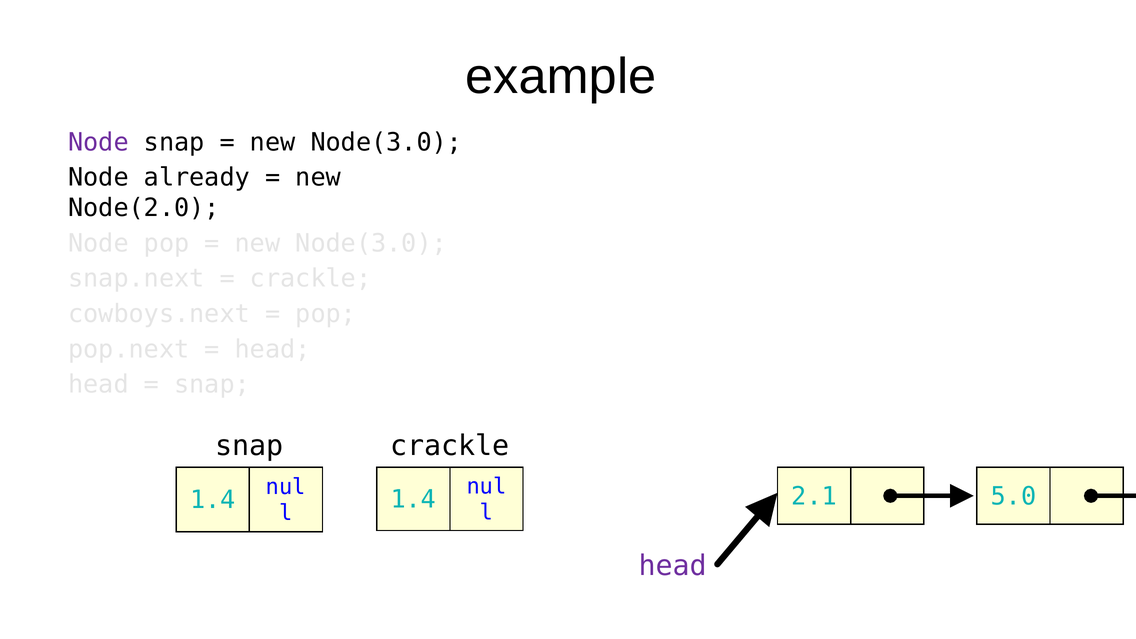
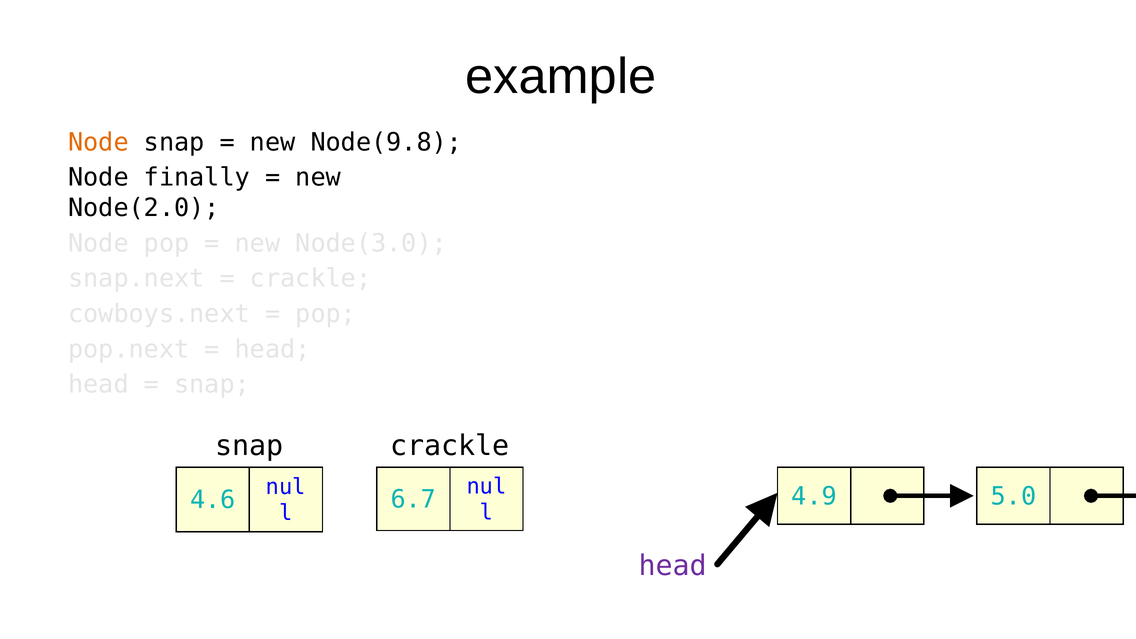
Node at (98, 142) colour: purple -> orange
Node(3.0 at (386, 142): Node(3.0 -> Node(9.8
already: already -> finally
2.1: 2.1 -> 4.9
1.4 at (413, 499): 1.4 -> 6.7
1.4 at (213, 500): 1.4 -> 4.6
